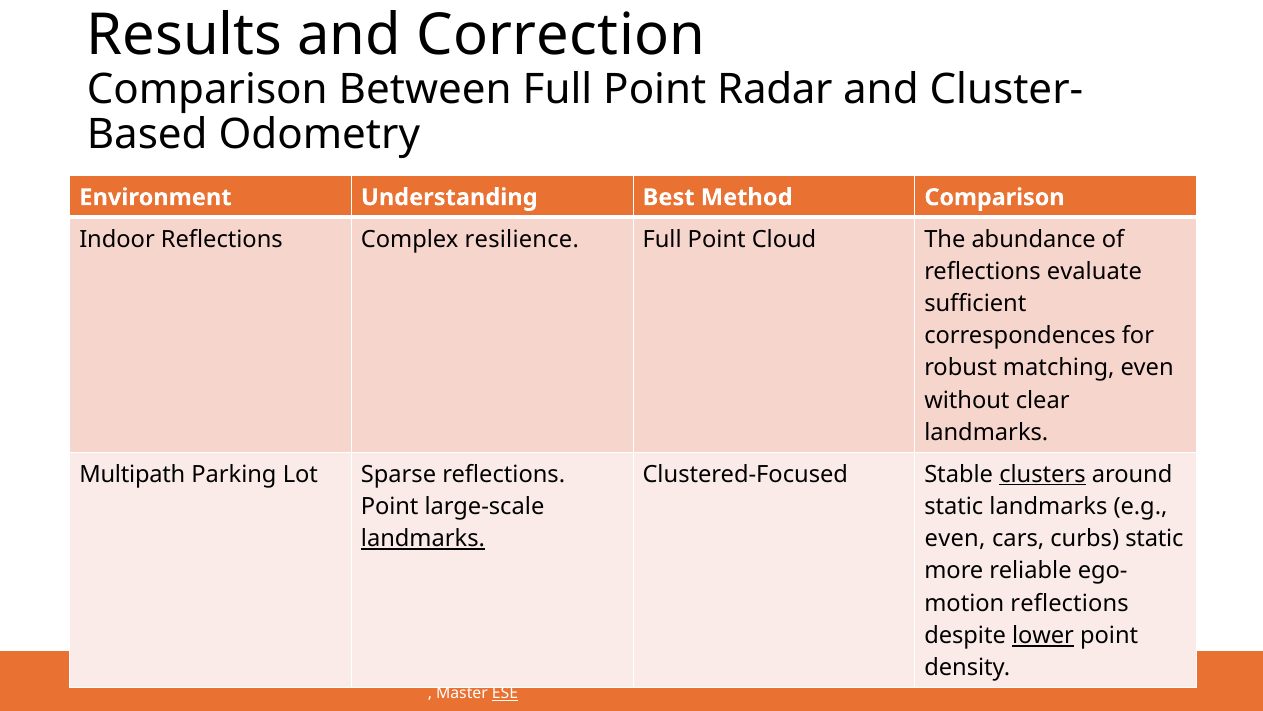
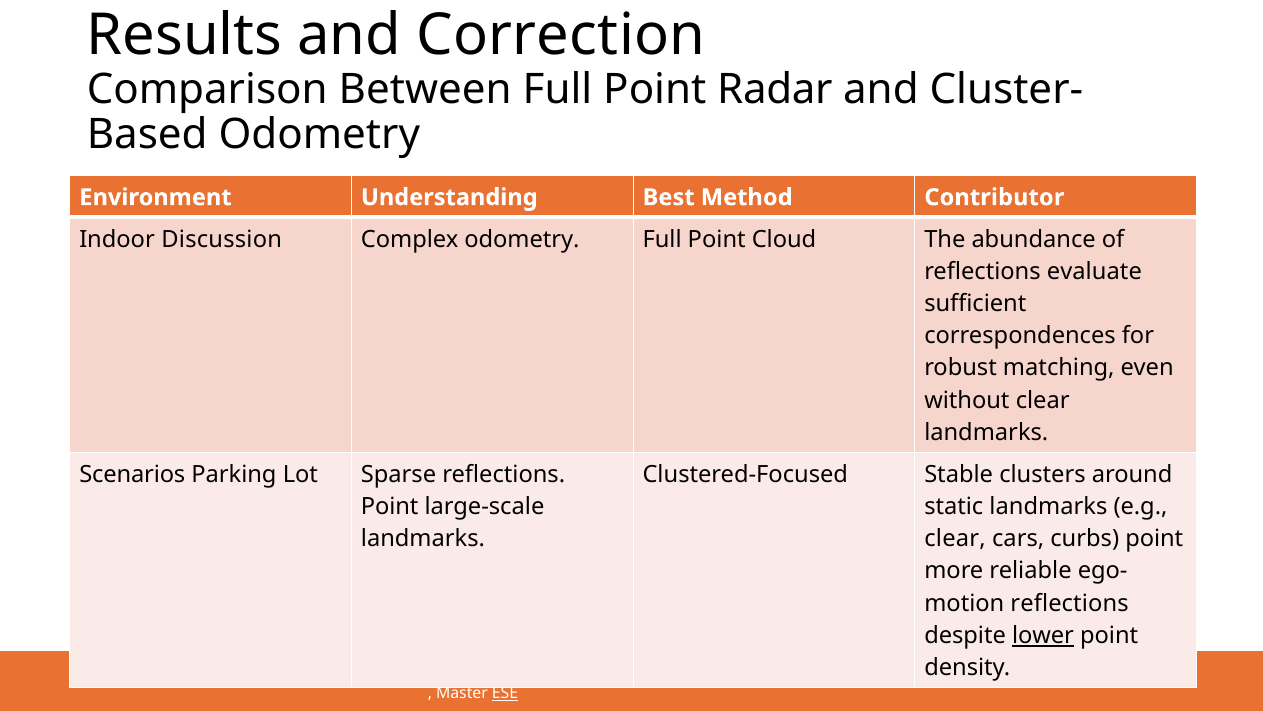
Method Comparison: Comparison -> Contributor
Indoor Reflections: Reflections -> Discussion
Complex resilience: resilience -> odometry
Multipath: Multipath -> Scenarios
clusters underline: present -> none
landmarks at (423, 538) underline: present -> none
even at (955, 538): even -> clear
curbs static: static -> point
